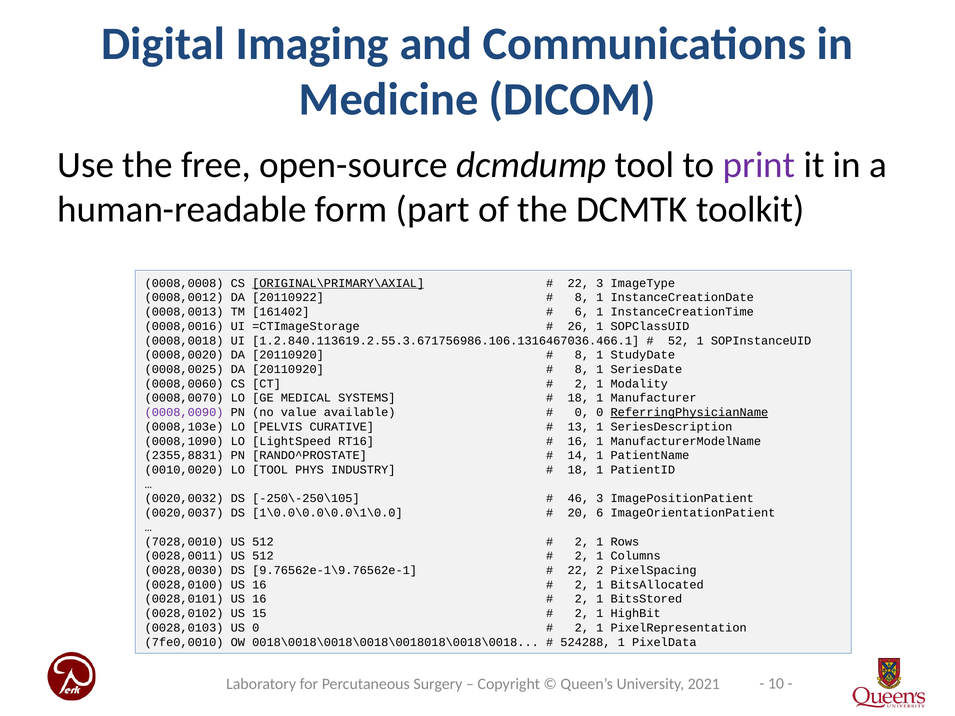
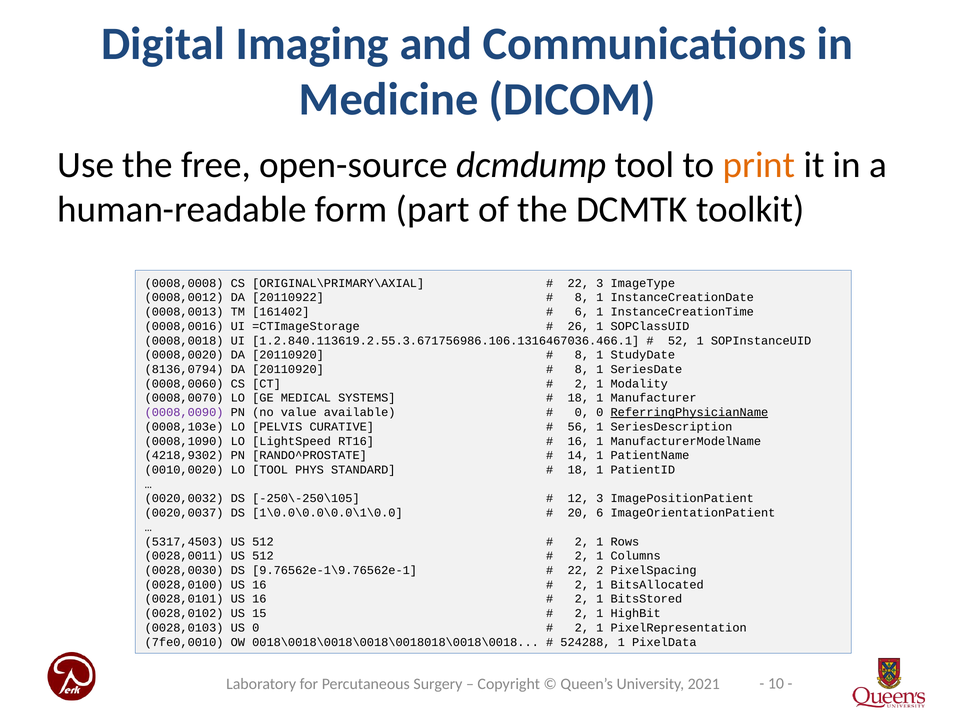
print colour: purple -> orange
ORIGINAL\PRIMARY\AXIAL underline: present -> none
0008,0025: 0008,0025 -> 8136,0794
13: 13 -> 56
2355,8831: 2355,8831 -> 4218,9302
INDUSTRY: INDUSTRY -> STANDARD
46: 46 -> 12
7028,0010: 7028,0010 -> 5317,4503
